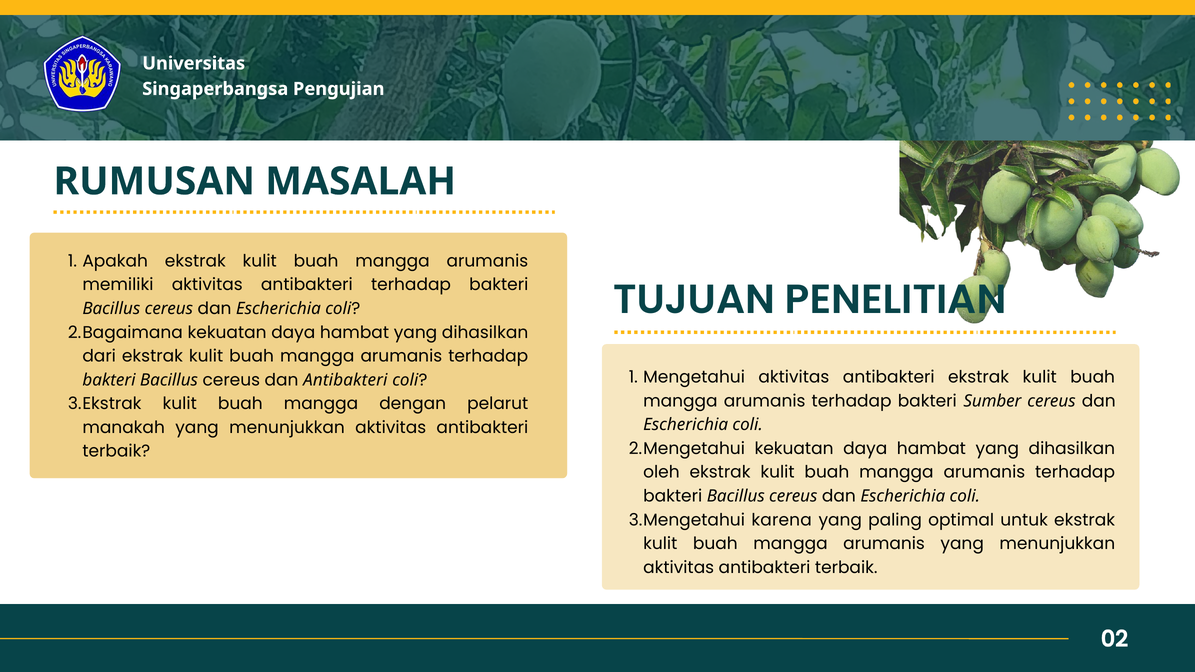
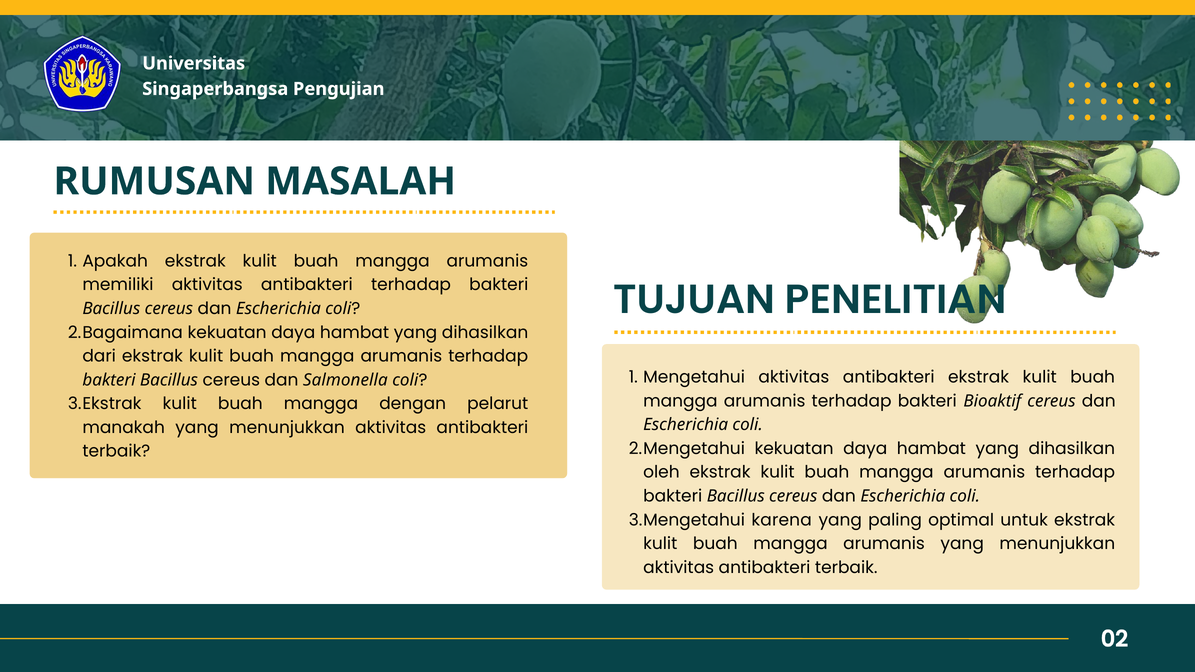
dan Antibakteri: Antibakteri -> Salmonella
Sumber: Sumber -> Bioaktif
